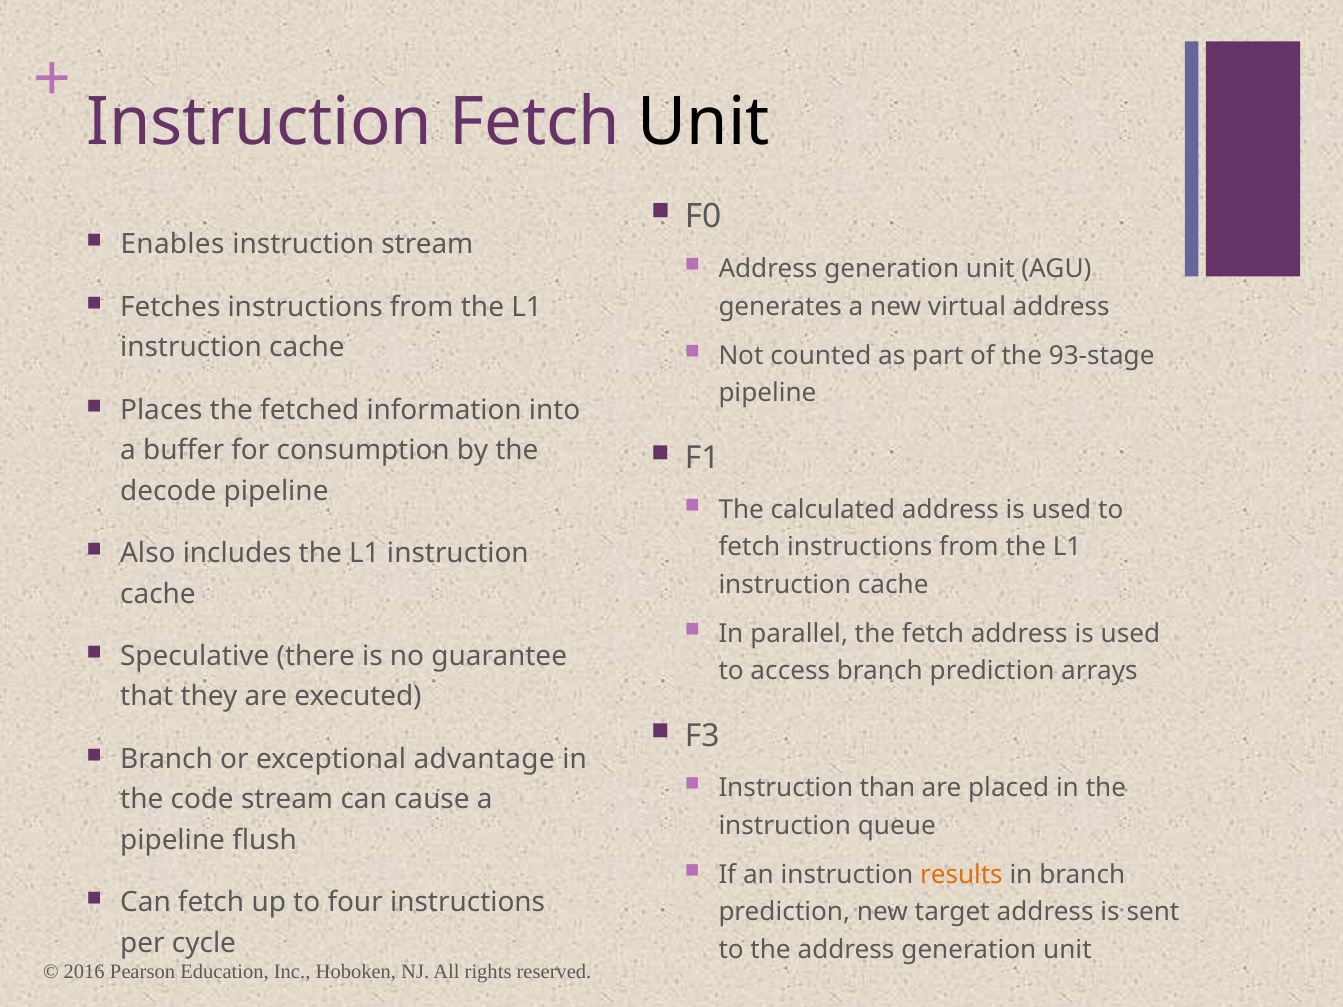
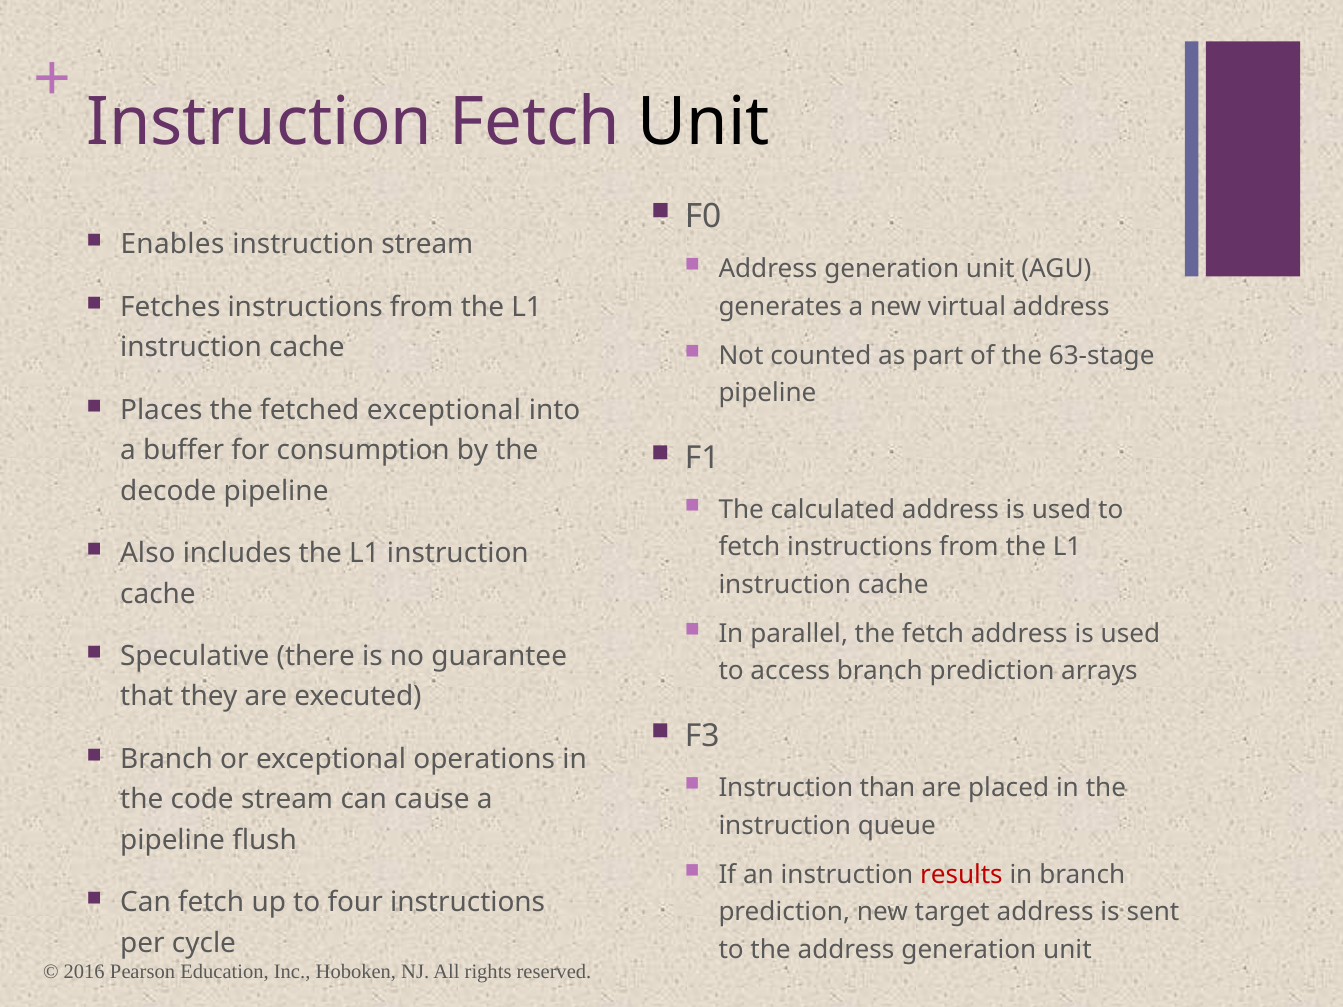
93-stage: 93-stage -> 63-stage
fetched information: information -> exceptional
advantage: advantage -> operations
results colour: orange -> red
